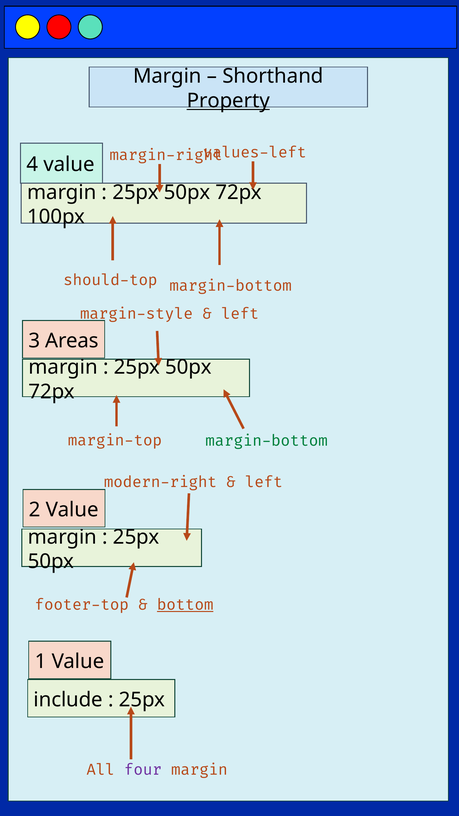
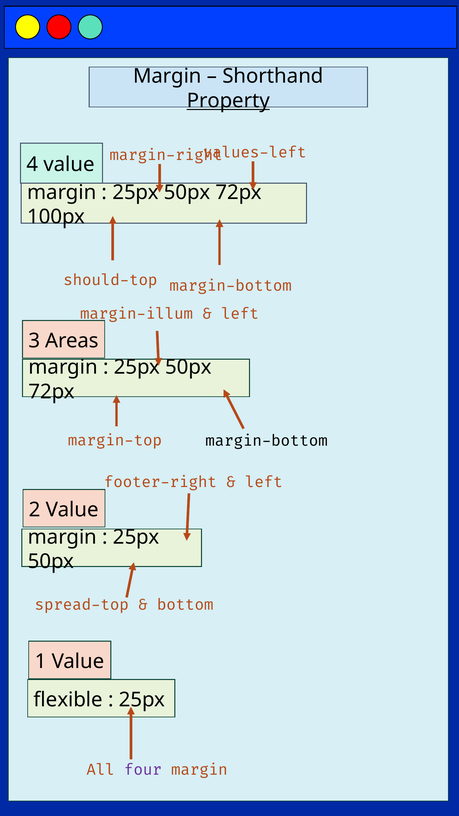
margin-style: margin-style -> margin-illum
margin-bottom at (267, 441) colour: green -> black
modern-right: modern-right -> footer-right
footer-top: footer-top -> spread-top
bottom underline: present -> none
include: include -> flexible
